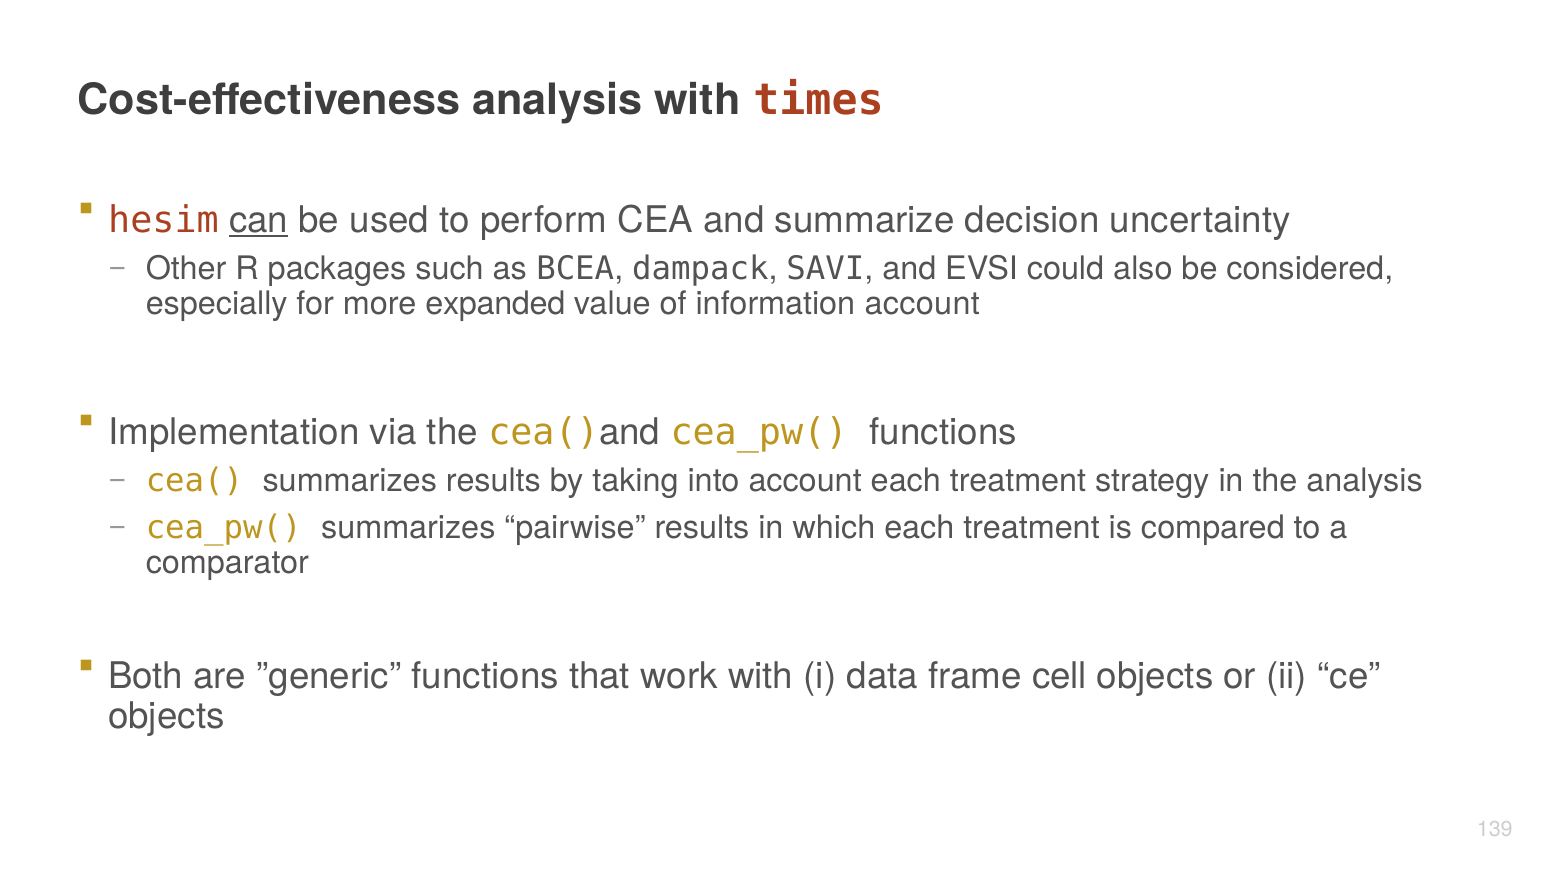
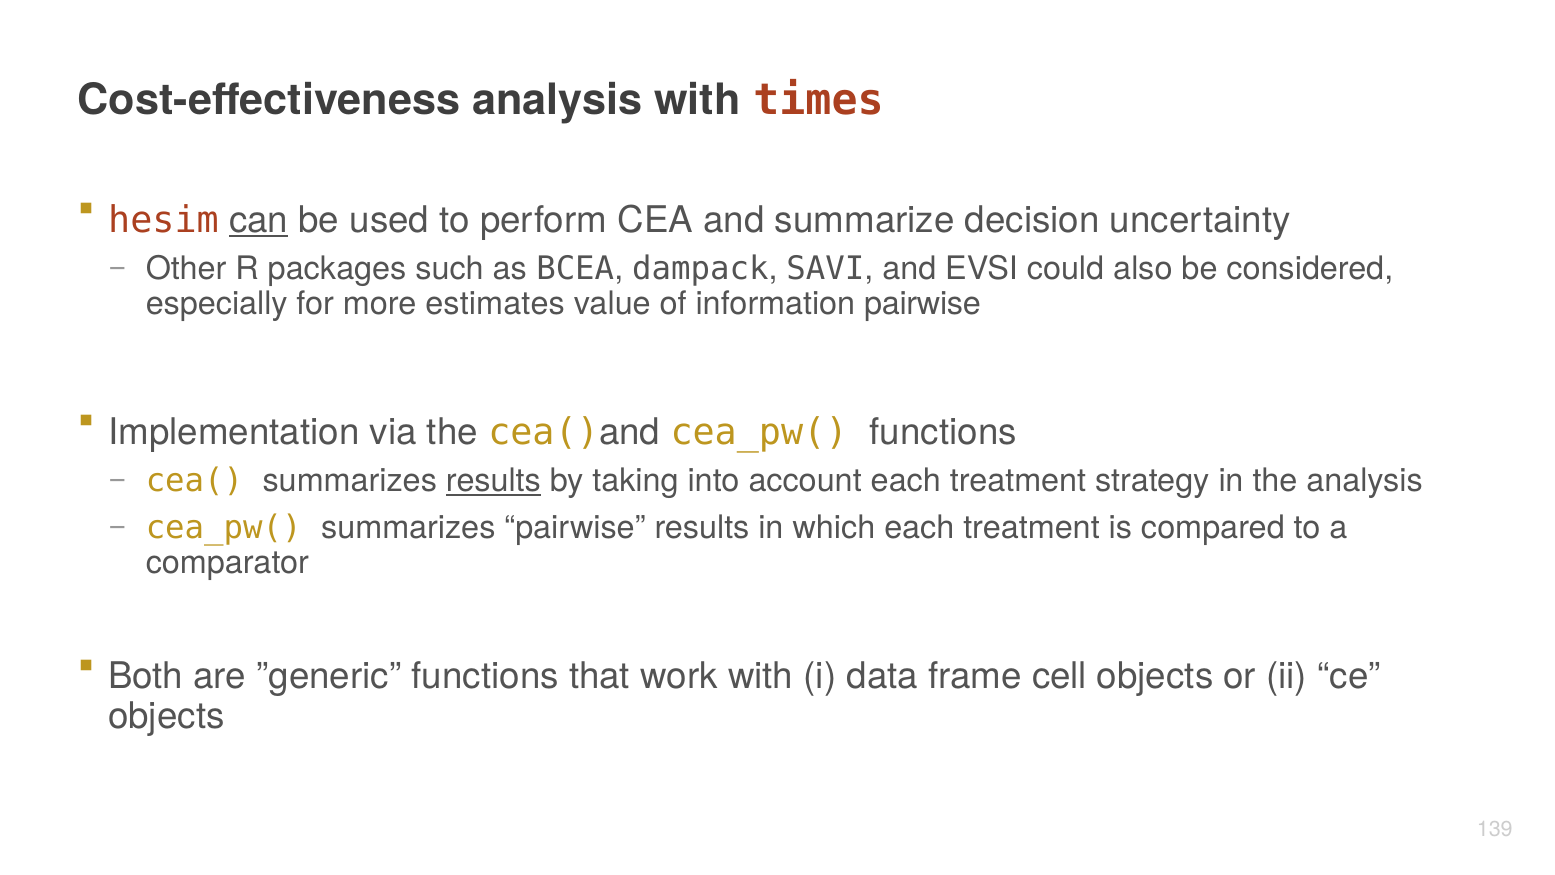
expanded: expanded -> estimates
information account: account -> pairwise
results at (493, 481) underline: none -> present
